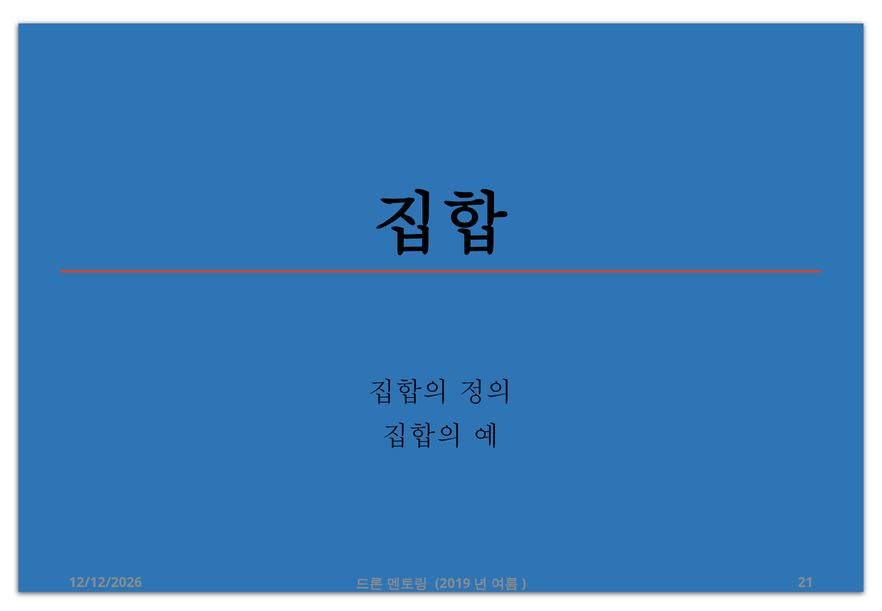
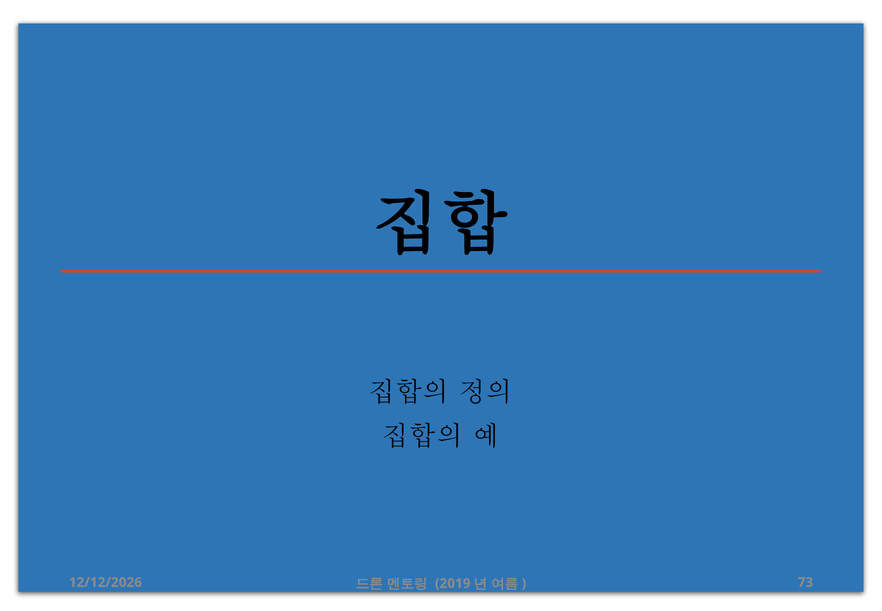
21: 21 -> 73
